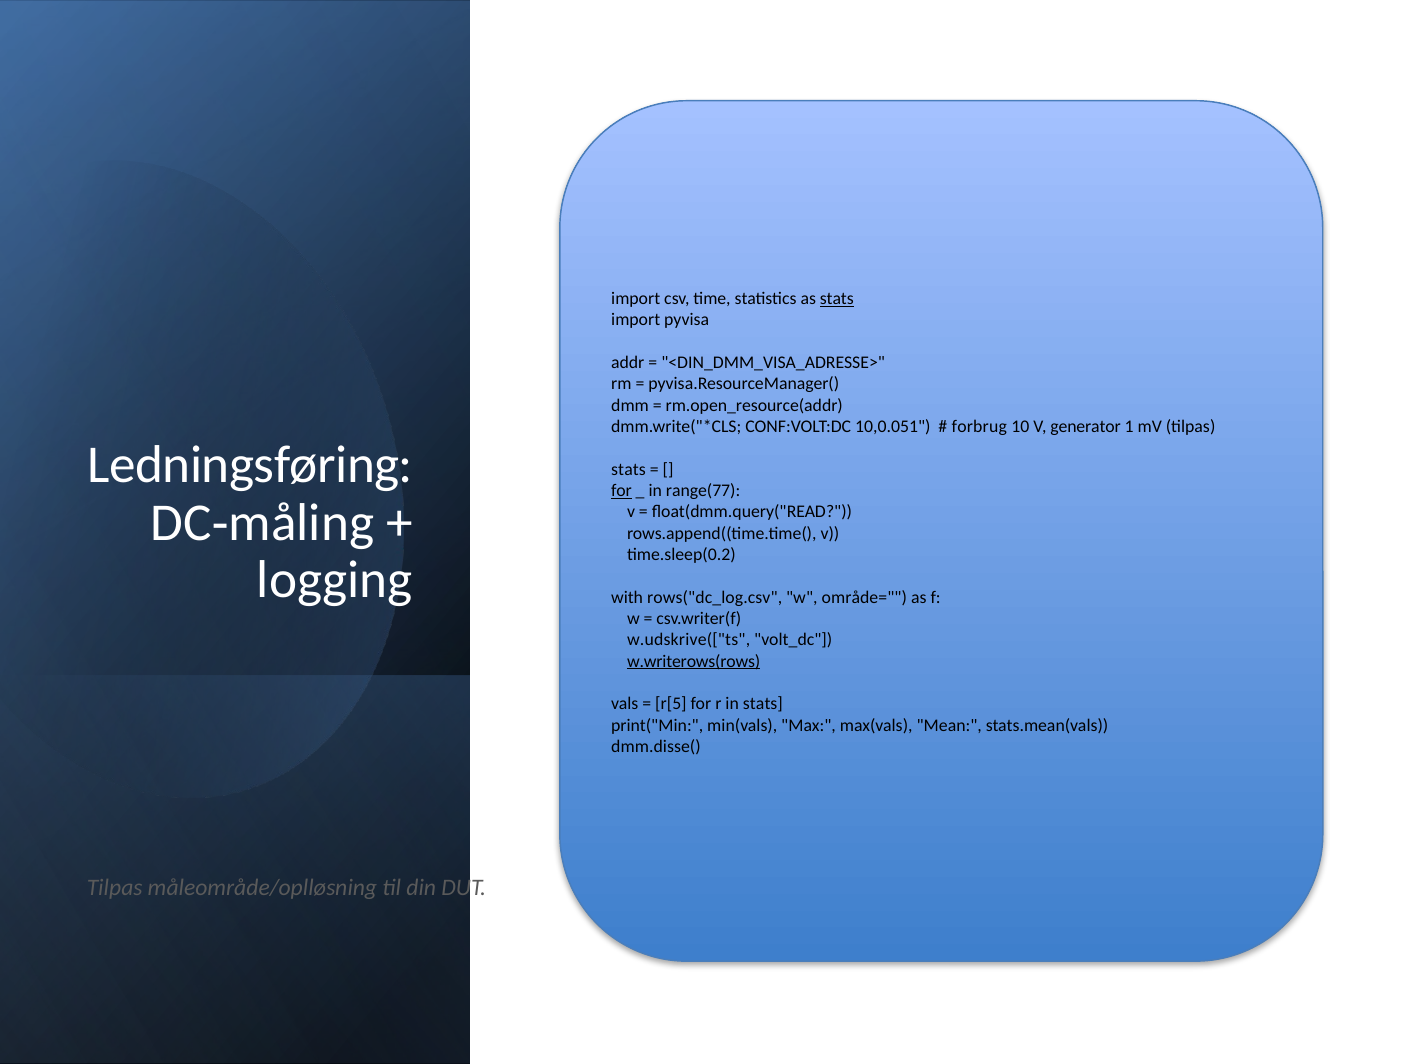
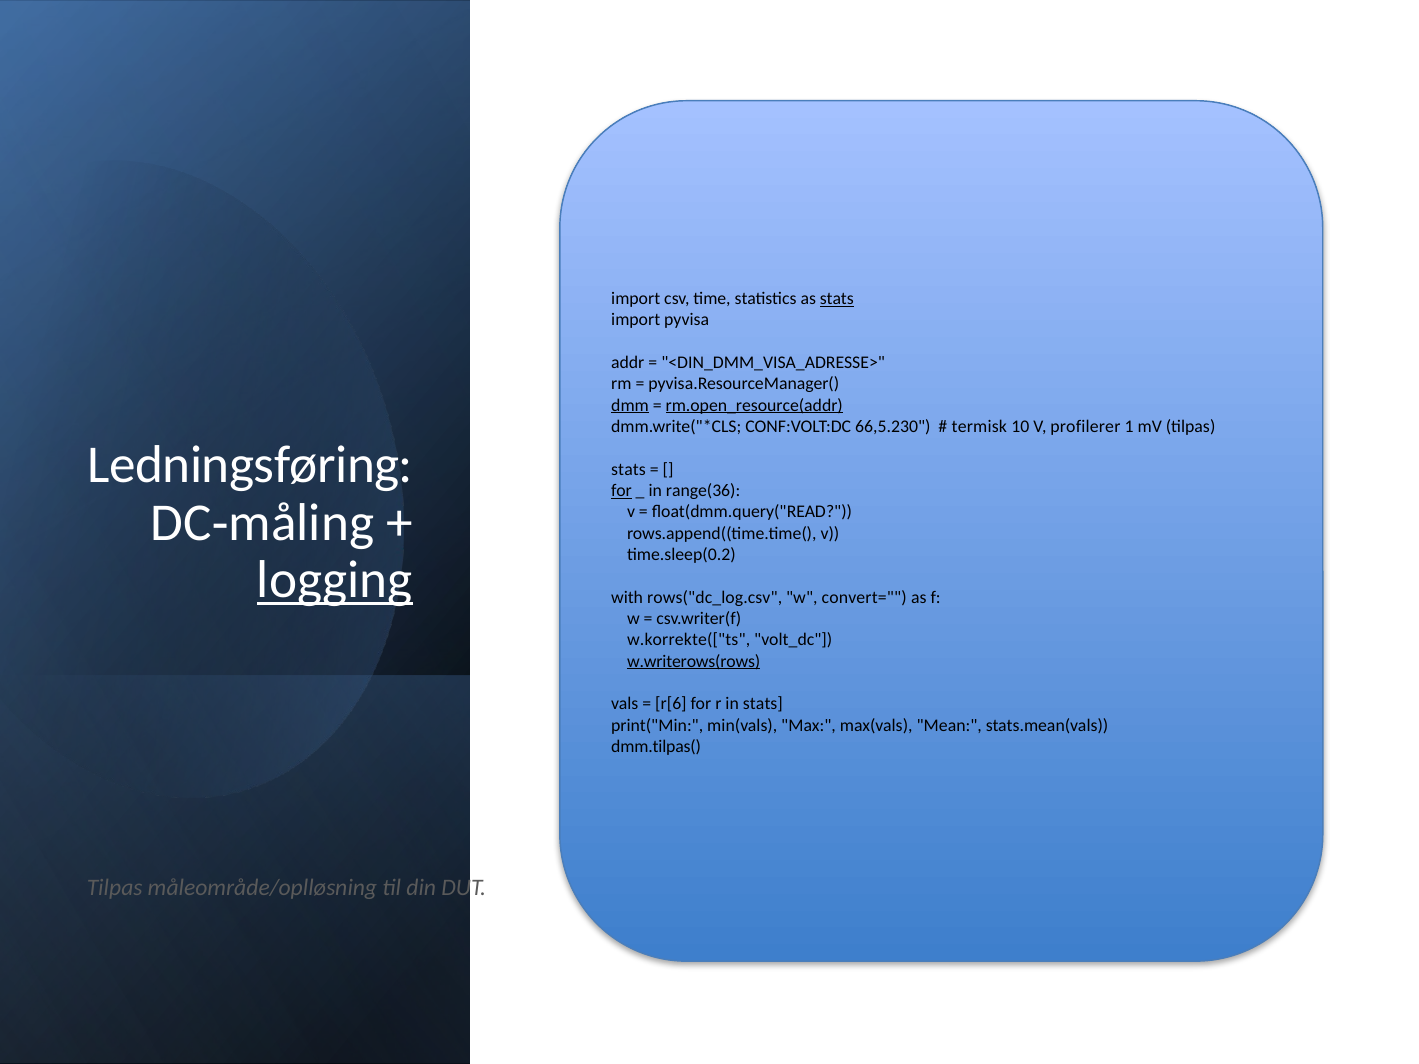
dmm underline: none -> present
rm.open_resource(addr underline: none -> present
10,0.051: 10,0.051 -> 66,5.230
forbrug: forbrug -> termisk
generator: generator -> profilerer
range(77: range(77 -> range(36
logging underline: none -> present
område=: område= -> convert=
w.udskrive(["ts: w.udskrive(["ts -> w.korrekte(["ts
r[5: r[5 -> r[6
dmm.disse(: dmm.disse( -> dmm.tilpas(
